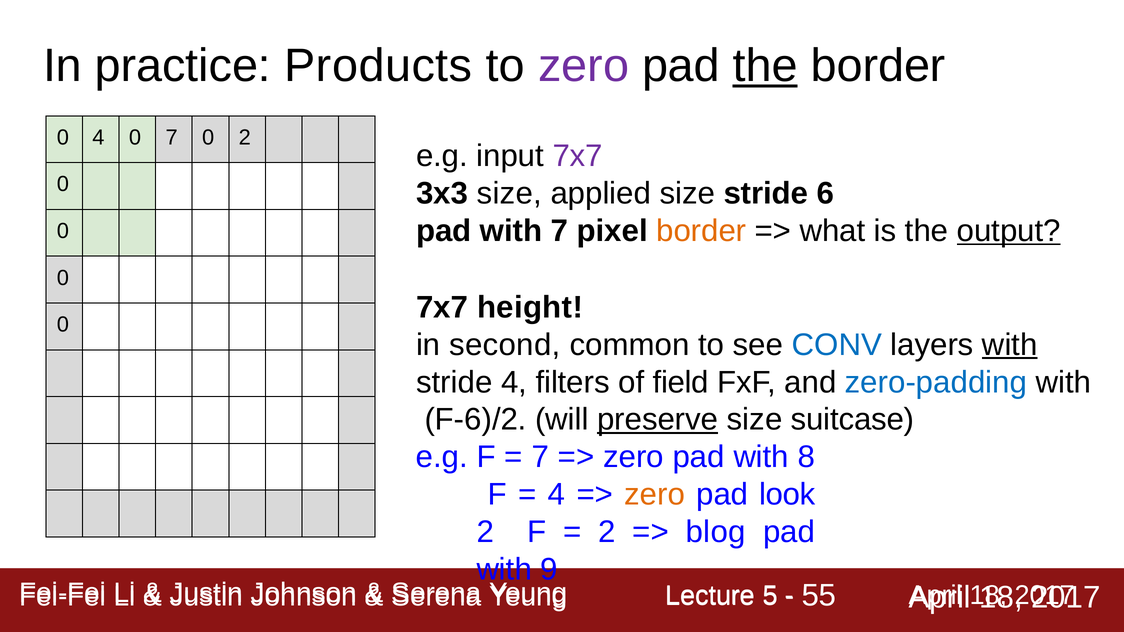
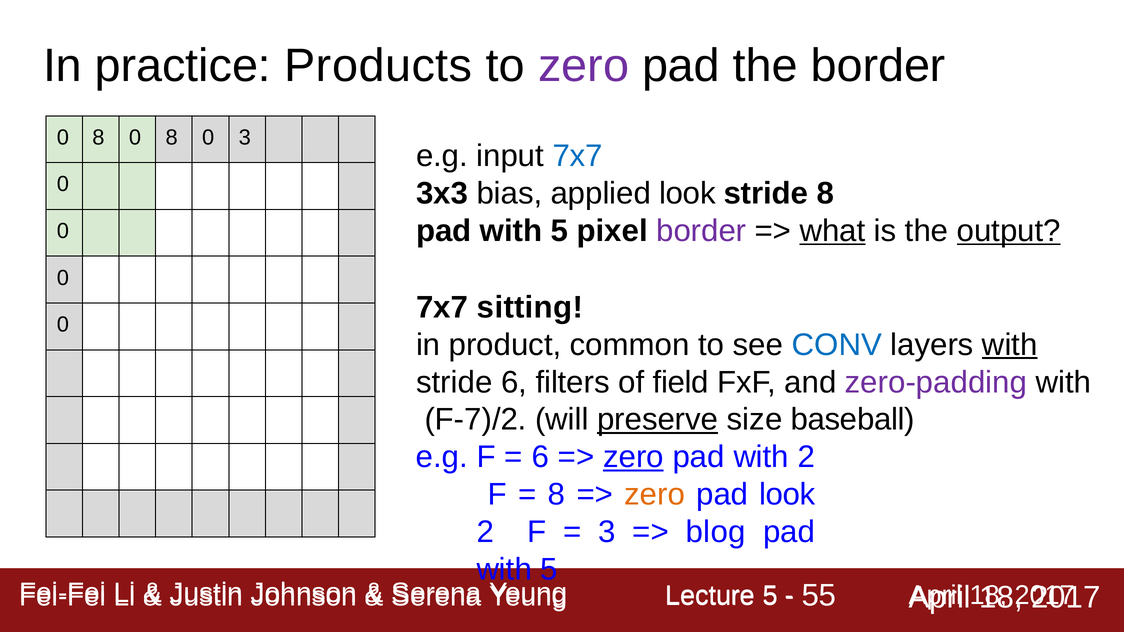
the at (765, 66) underline: present -> none
4 at (98, 138): 4 -> 8
7 at (172, 138): 7 -> 8
0 2: 2 -> 3
7x7 at (578, 156) colour: purple -> blue
3x3 size: size -> bias
applied size: size -> look
stride 6: 6 -> 8
7 at (559, 231): 7 -> 5
border at (701, 231) colour: orange -> purple
what underline: none -> present
height: height -> sitting
second: second -> product
stride 4: 4 -> 6
zero-padding colour: blue -> purple
F-6)/2: F-6)/2 -> F-7)/2
suitcase: suitcase -> baseball
7 at (540, 457): 7 -> 6
zero at (633, 457) underline: none -> present
with 8: 8 -> 2
4 at (556, 495): 4 -> 8
2 at (607, 532): 2 -> 3
9 at (549, 570): 9 -> 5
